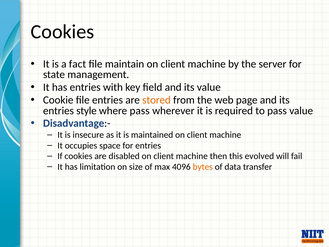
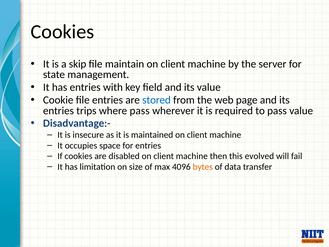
fact: fact -> skip
stored colour: orange -> blue
style: style -> trips
